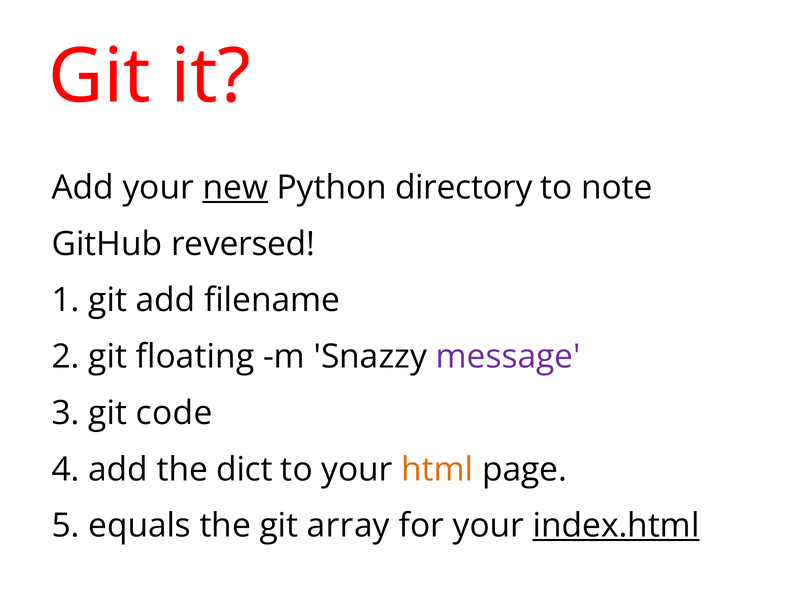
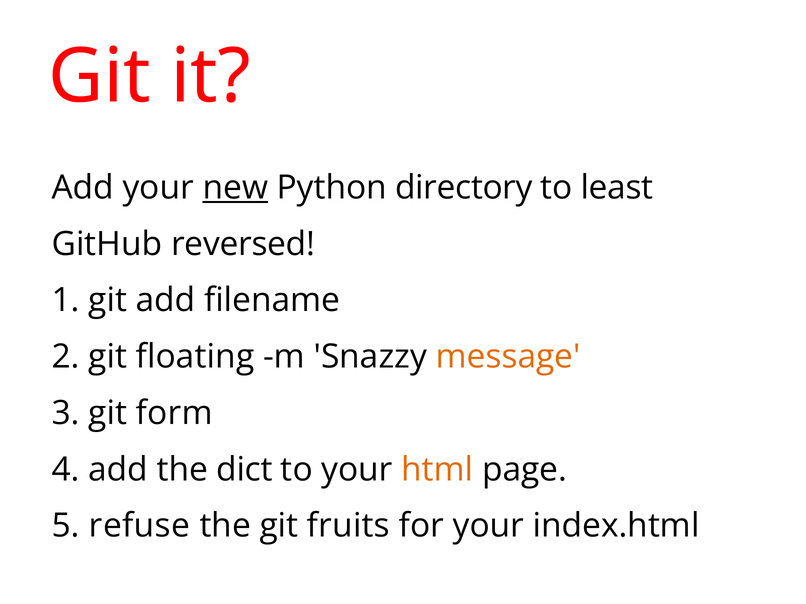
note: note -> least
message colour: purple -> orange
code: code -> form
equals: equals -> refuse
array: array -> fruits
index.html underline: present -> none
